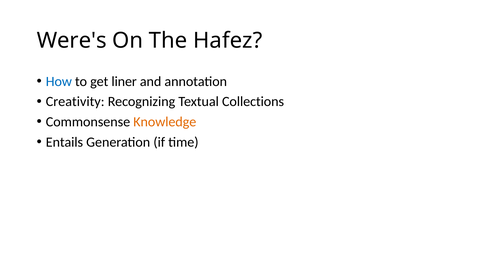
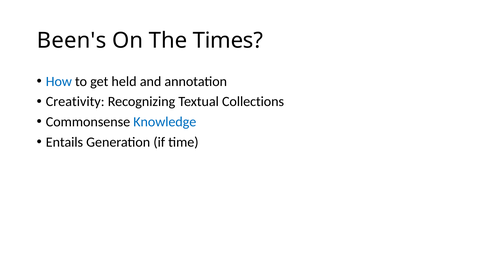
Were's: Were's -> Been's
Hafez: Hafez -> Times
liner: liner -> held
Knowledge colour: orange -> blue
